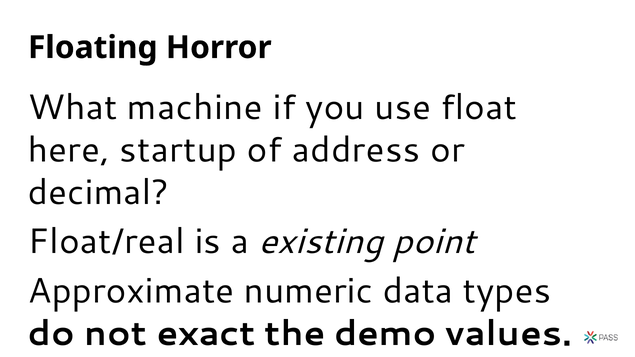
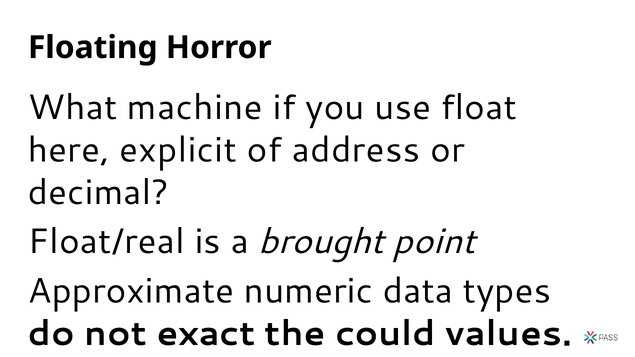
startup: startup -> explicit
existing: existing -> brought
demo: demo -> could
